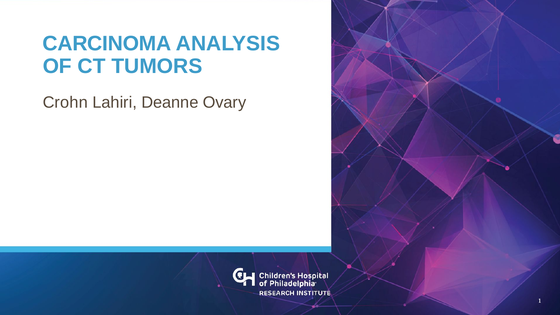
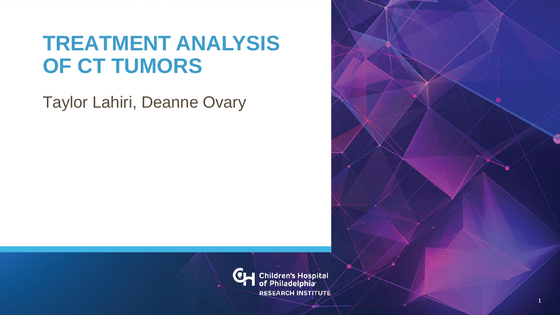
CARCINOMA: CARCINOMA -> TREATMENT
Crohn: Crohn -> Taylor
